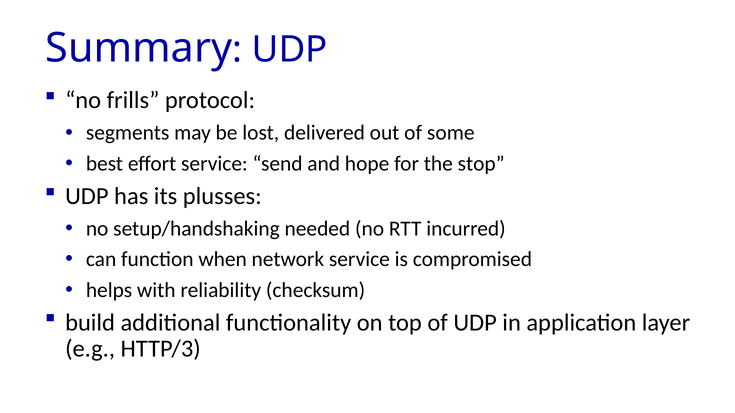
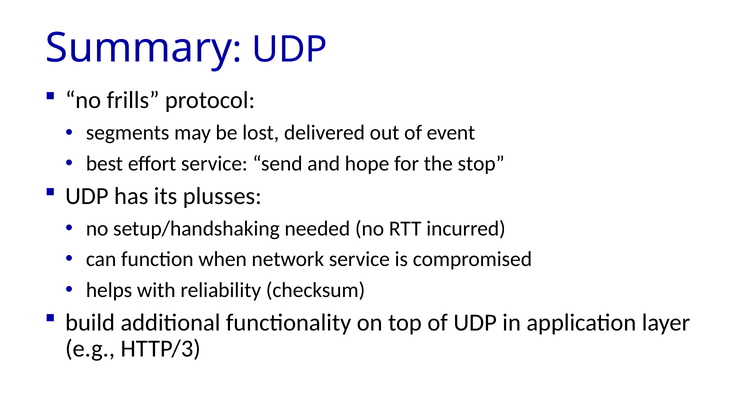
some: some -> event
